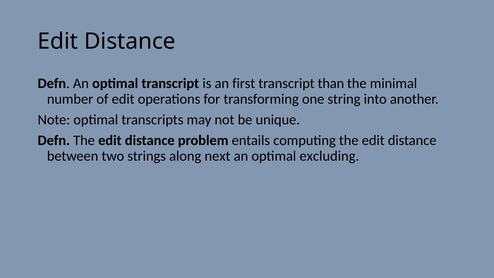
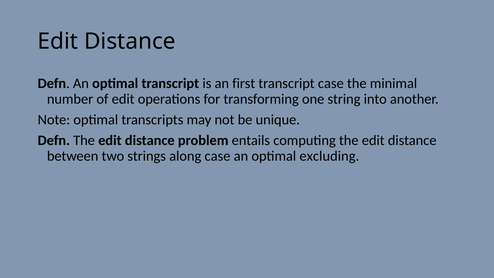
transcript than: than -> case
along next: next -> case
